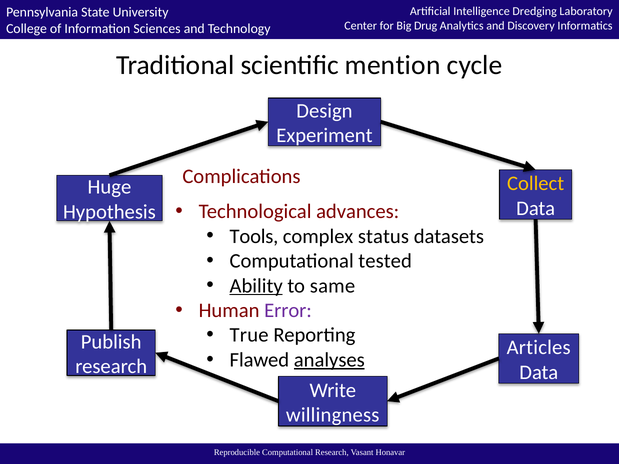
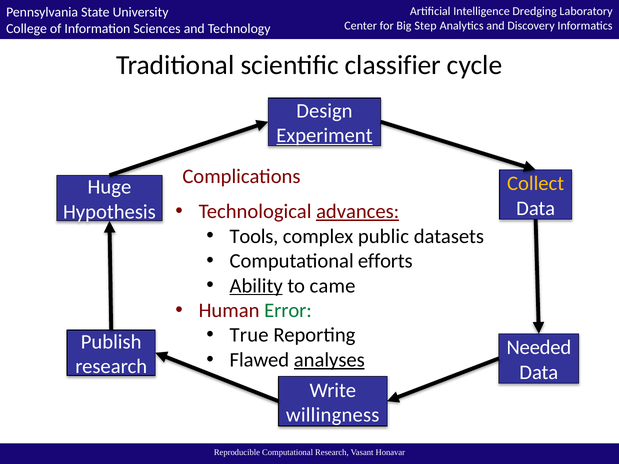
Drug: Drug -> Step
mention: mention -> classifier
Experiment underline: none -> present
advances underline: none -> present
status: status -> public
tested: tested -> efforts
same: same -> came
Error colour: purple -> green
Articles: Articles -> Needed
